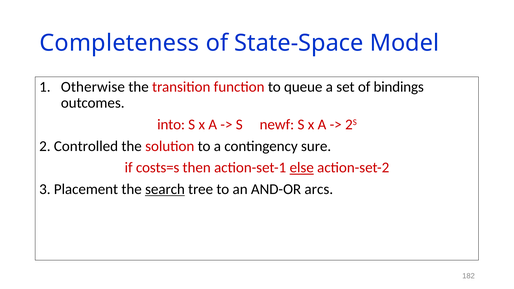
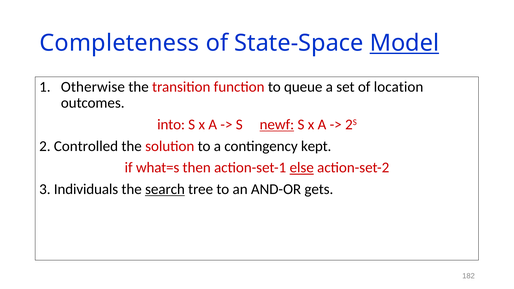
Model underline: none -> present
bindings: bindings -> location
newf underline: none -> present
sure: sure -> kept
costs=s: costs=s -> what=s
Placement: Placement -> Individuals
arcs: arcs -> gets
